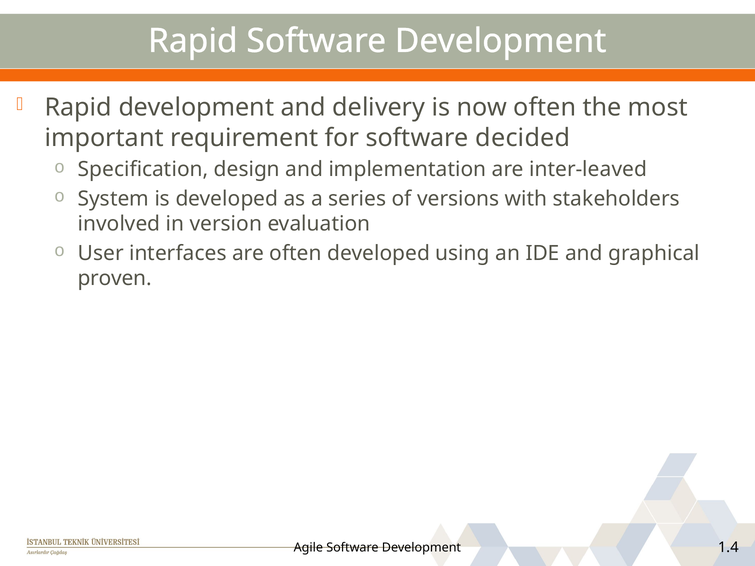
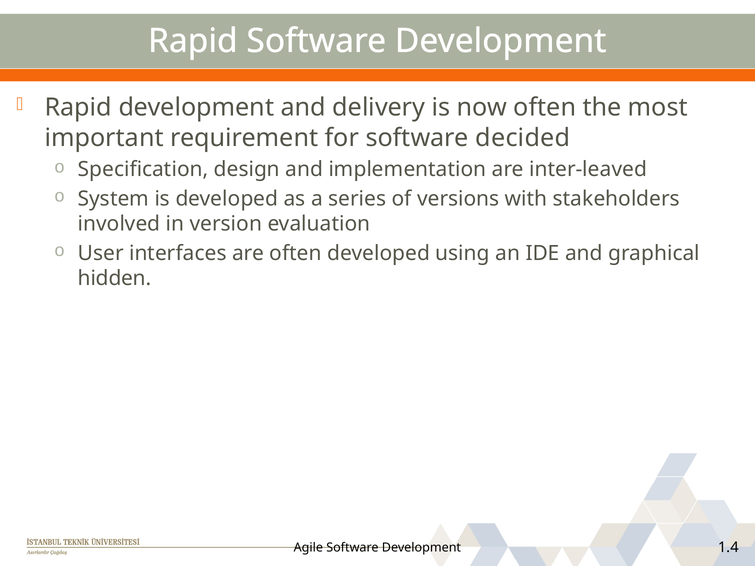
proven: proven -> hidden
